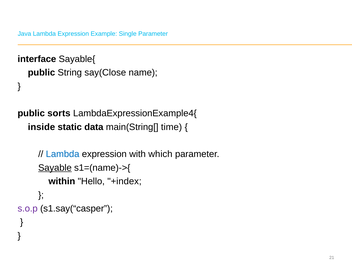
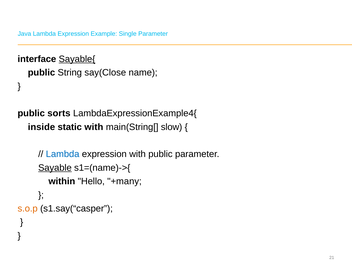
Sayable{ underline: none -> present
static data: data -> with
time: time -> slow
with which: which -> public
+index: +index -> +many
s.o.p colour: purple -> orange
